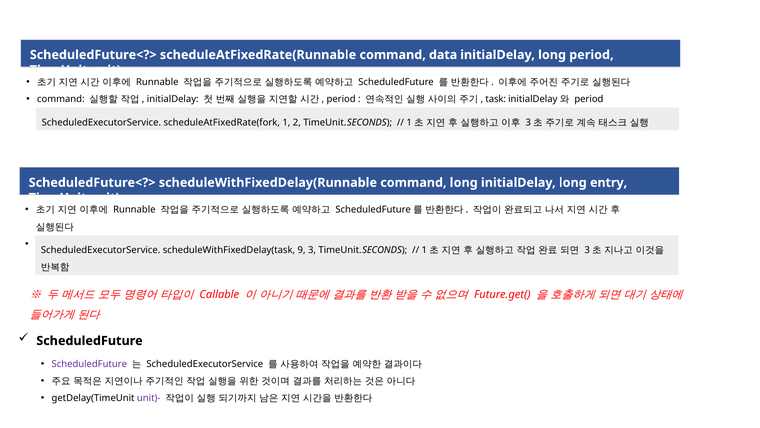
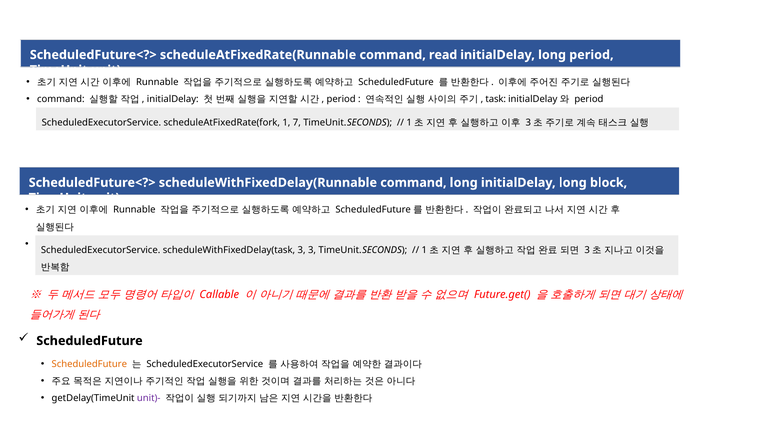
data: data -> read
2: 2 -> 7
entry: entry -> block
scheduleWithFixedDelay(task 9: 9 -> 3
ScheduledFuture at (89, 364) colour: purple -> orange
